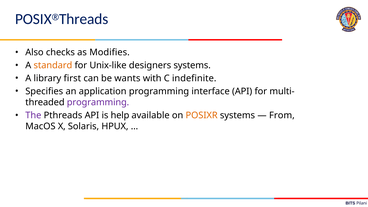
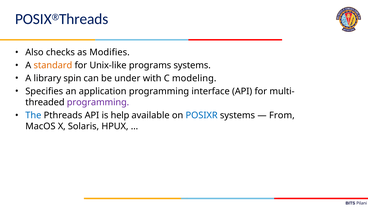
designers: designers -> programs
first: first -> spin
wants: wants -> under
indefinite: indefinite -> modeling
The colour: purple -> blue
POSIXR colour: orange -> blue
